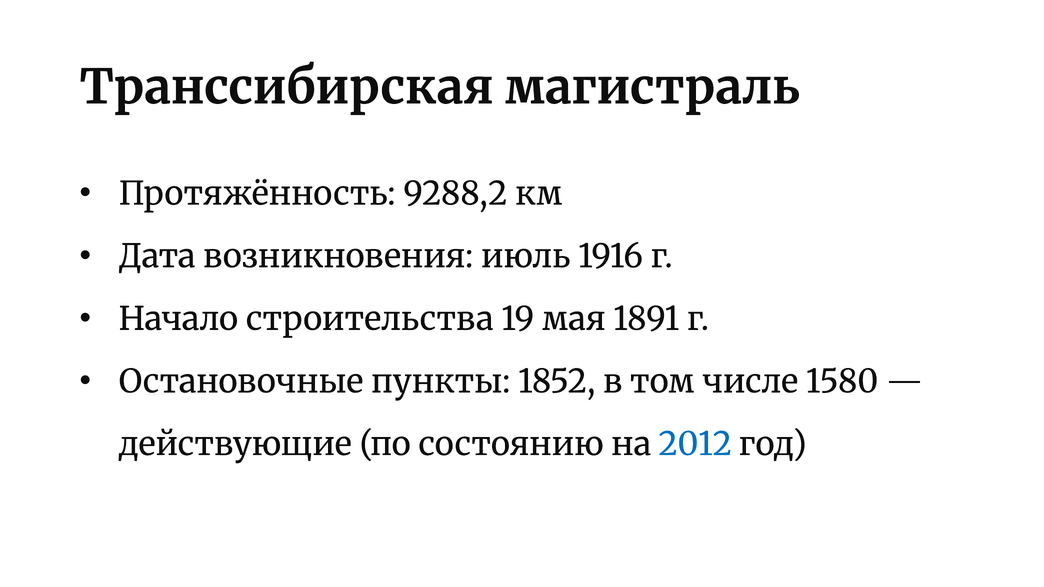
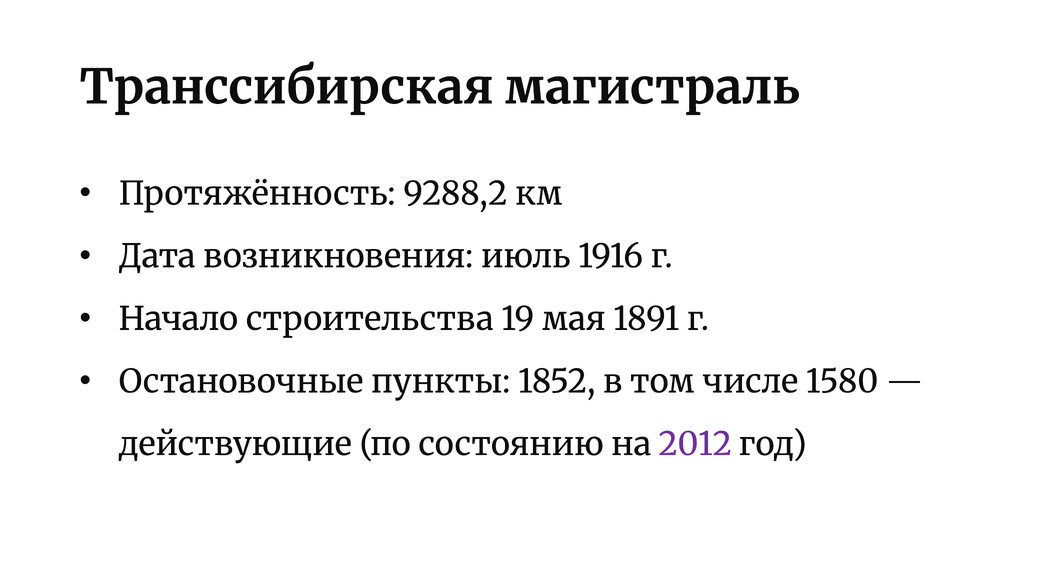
2012 colour: blue -> purple
